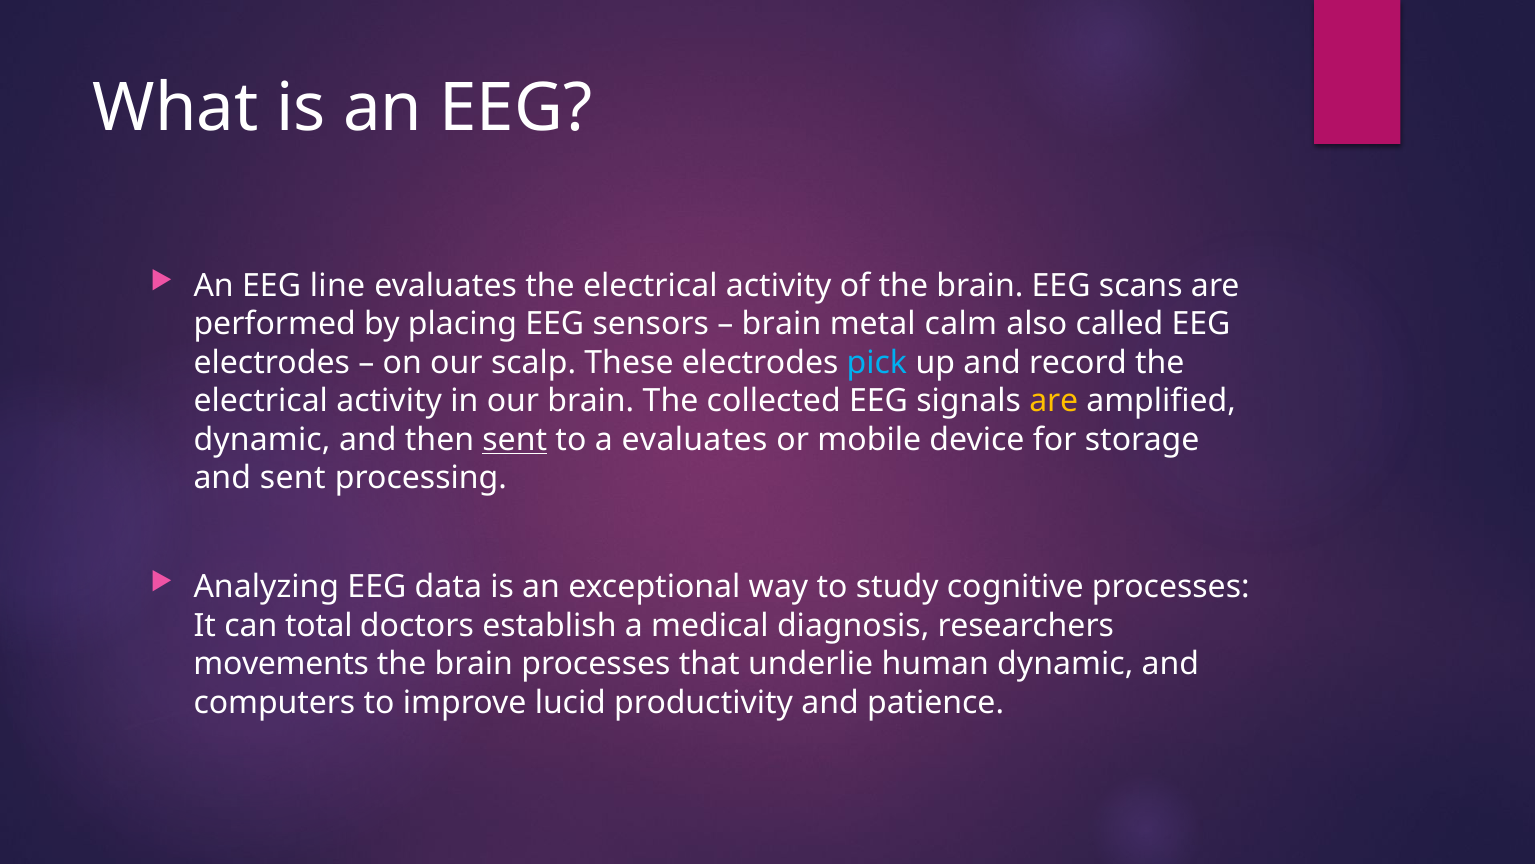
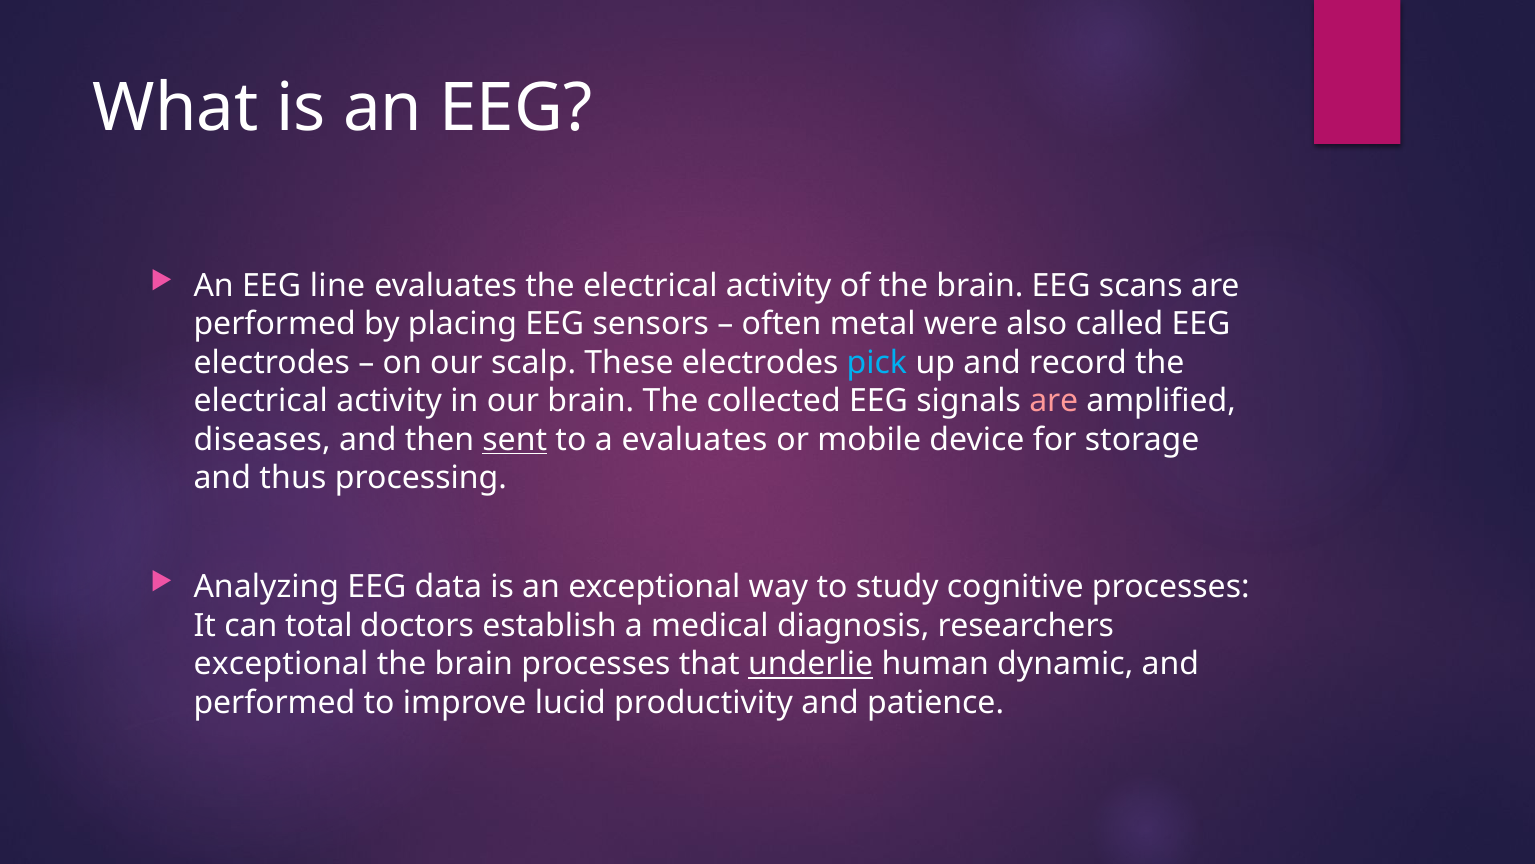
brain at (782, 324): brain -> often
calm: calm -> were
are at (1054, 401) colour: yellow -> pink
dynamic at (262, 439): dynamic -> diseases
and sent: sent -> thus
movements at (281, 664): movements -> exceptional
underlie underline: none -> present
computers at (274, 702): computers -> performed
